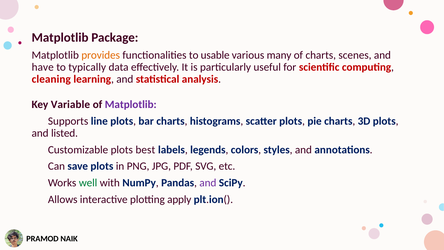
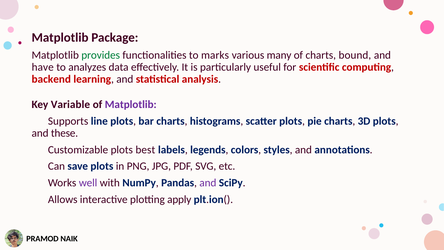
provides colour: orange -> green
usable: usable -> marks
scenes: scenes -> bound
typically: typically -> analyzes
cleaning: cleaning -> backend
listed: listed -> these
well colour: green -> purple
